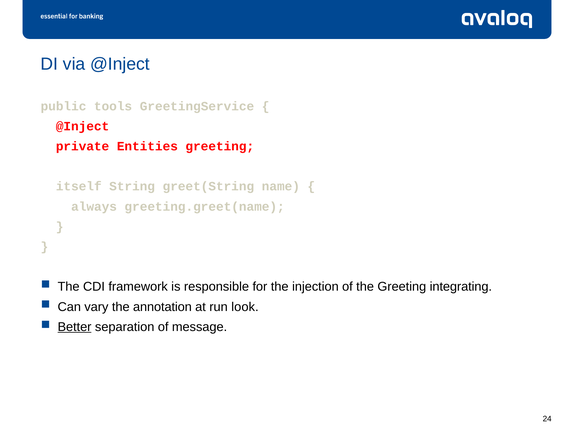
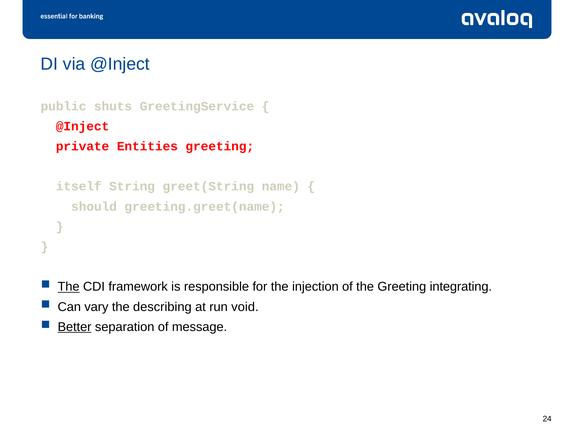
tools: tools -> shuts
always: always -> should
The at (69, 287) underline: none -> present
annotation: annotation -> describing
look: look -> void
